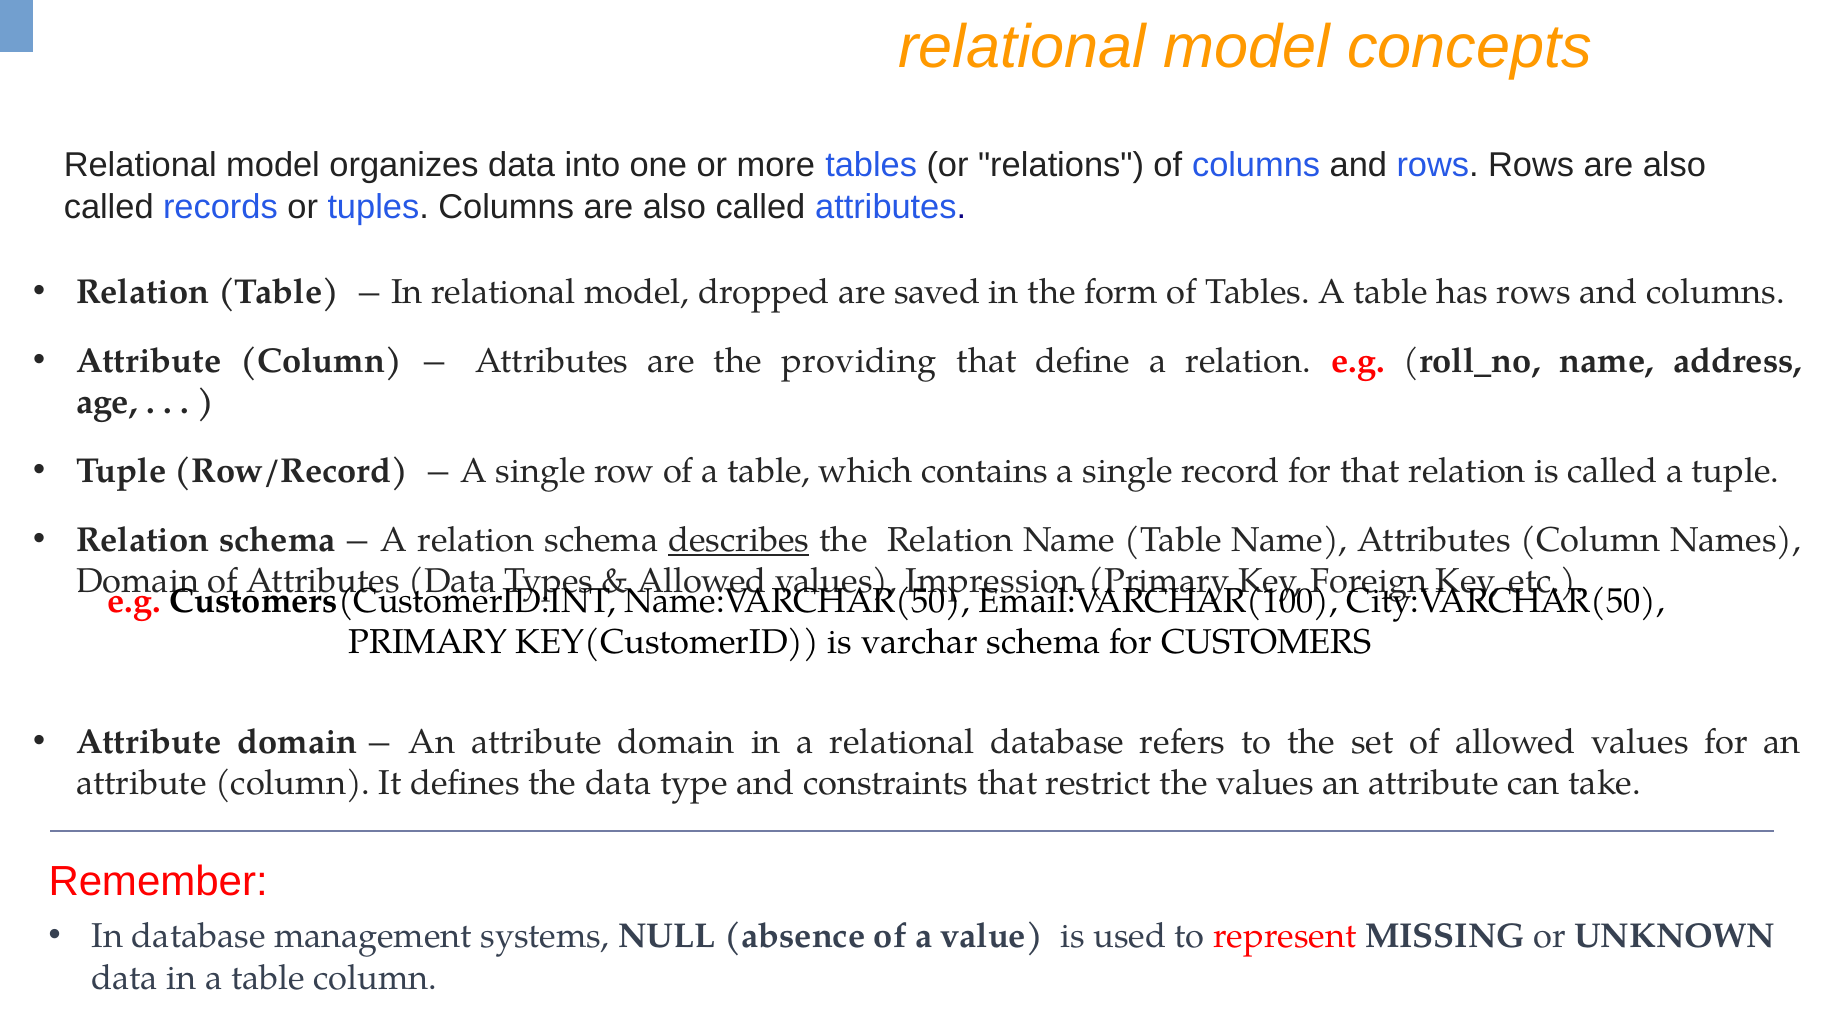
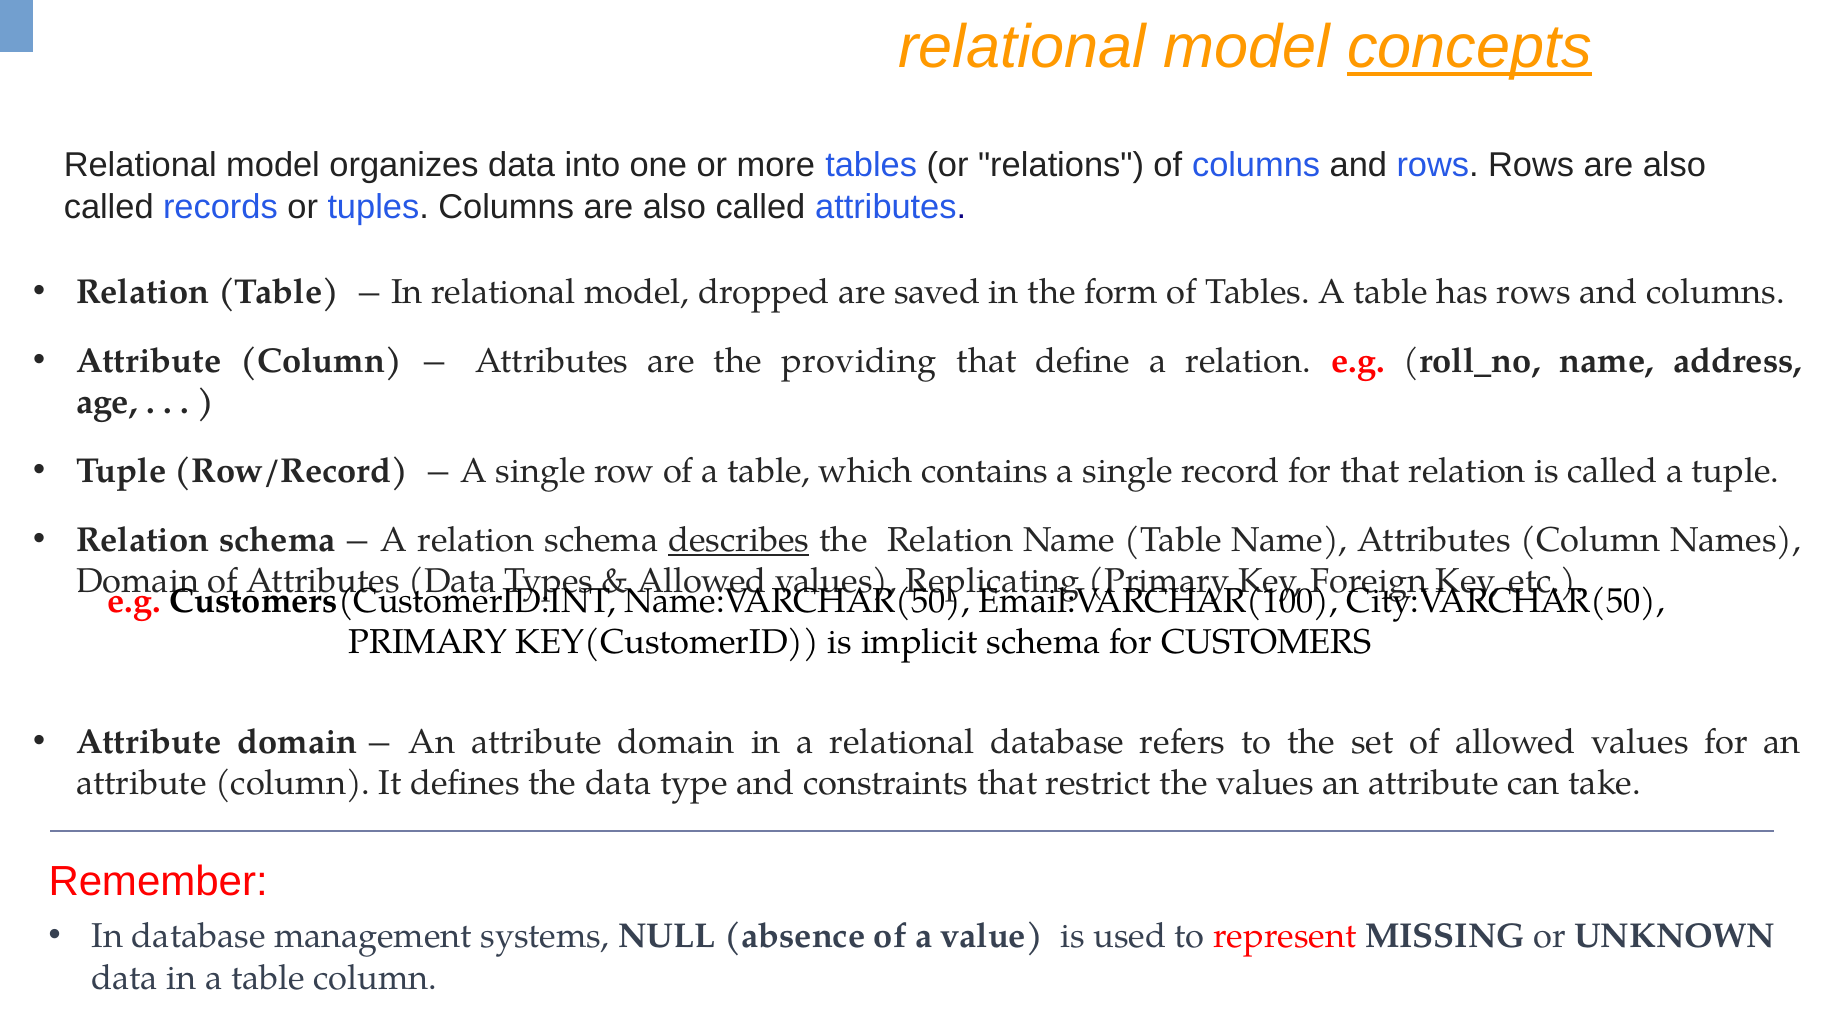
concepts underline: none -> present
Impression: Impression -> Replicating
varchar: varchar -> implicit
